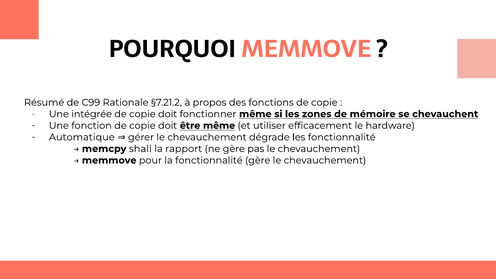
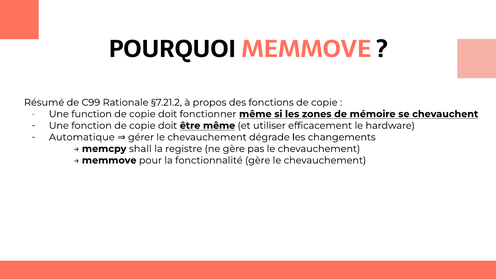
intégrée: intégrée -> function
les fonctionnalité: fonctionnalité -> changements
rapport: rapport -> registre
